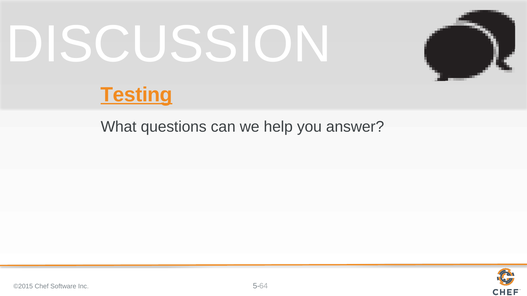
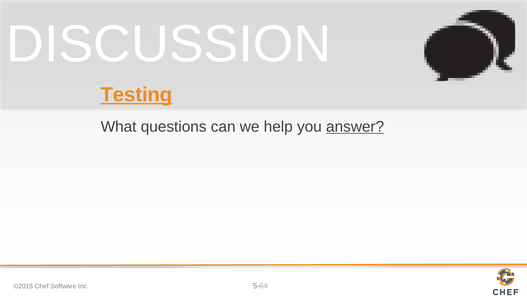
answer underline: none -> present
